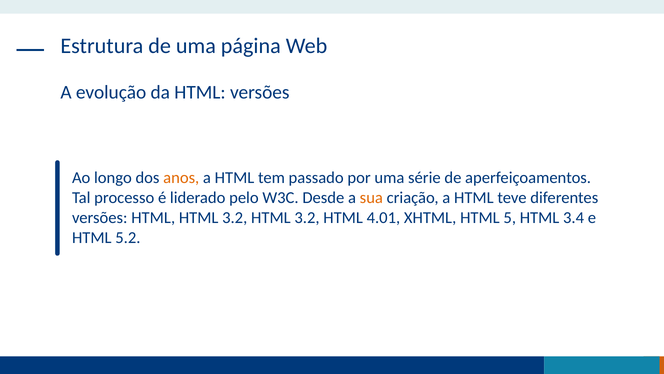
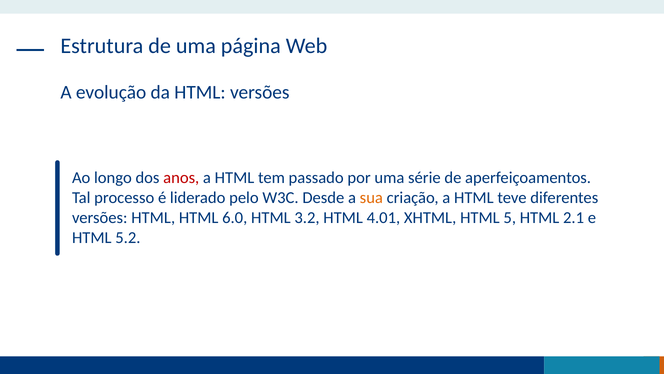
anos colour: orange -> red
HTML HTML 3.2: 3.2 -> 6.0
3.4: 3.4 -> 2.1
